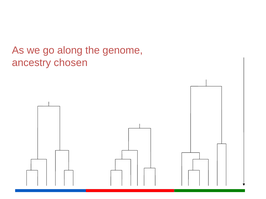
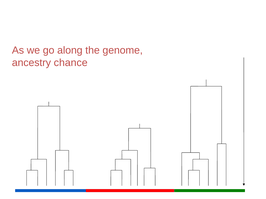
chosen: chosen -> chance
